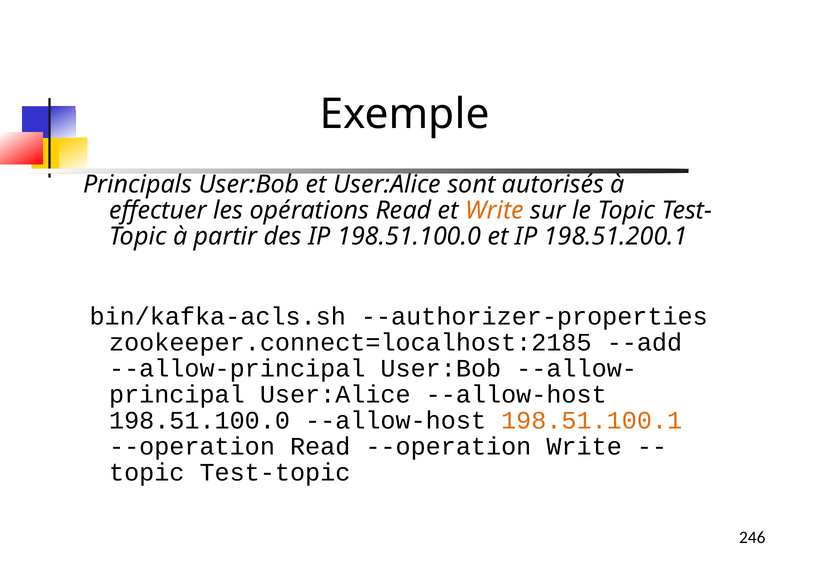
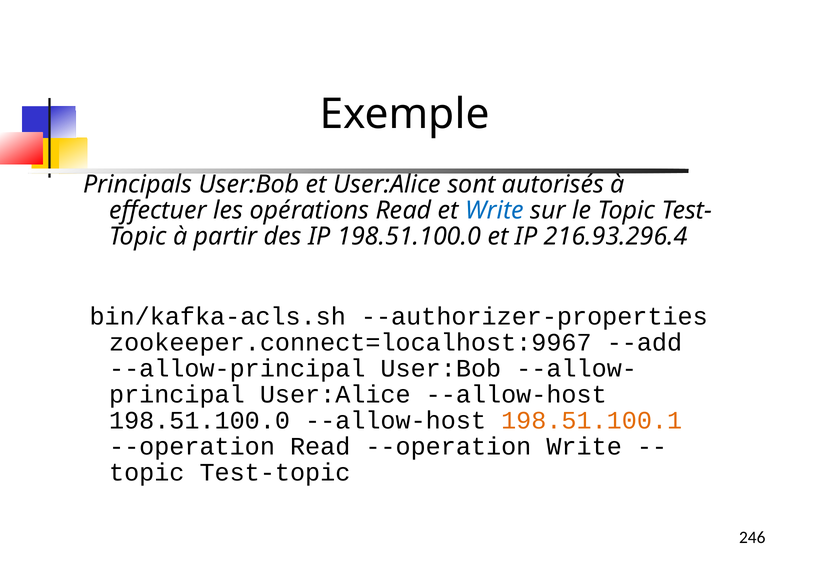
Write at (495, 211) colour: orange -> blue
198.51.200.1: 198.51.200.1 -> 216.93.296.4
zookeeper.connect=localhost:2185: zookeeper.connect=localhost:2185 -> zookeeper.connect=localhost:9967
